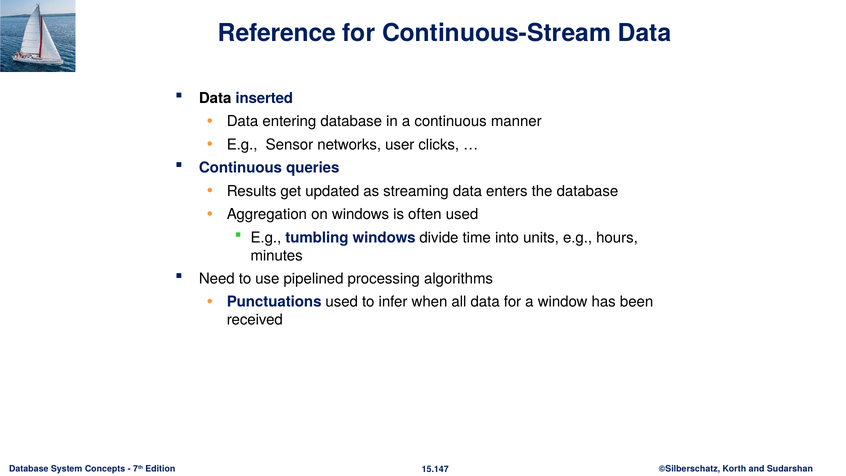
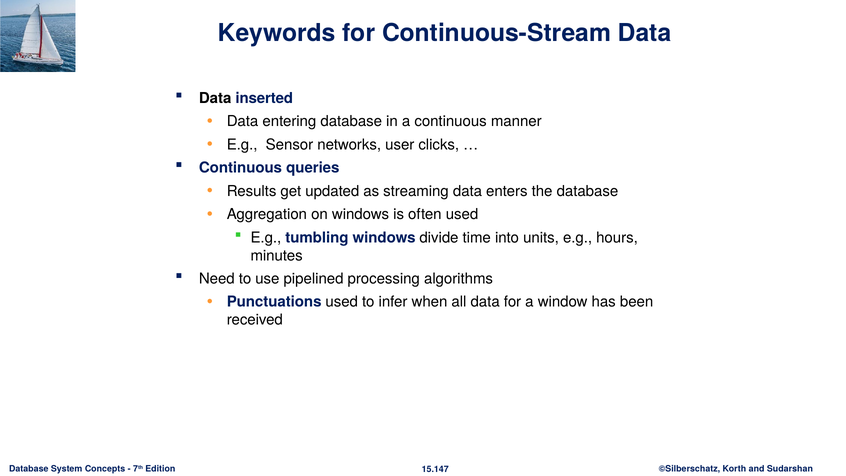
Reference: Reference -> Keywords
